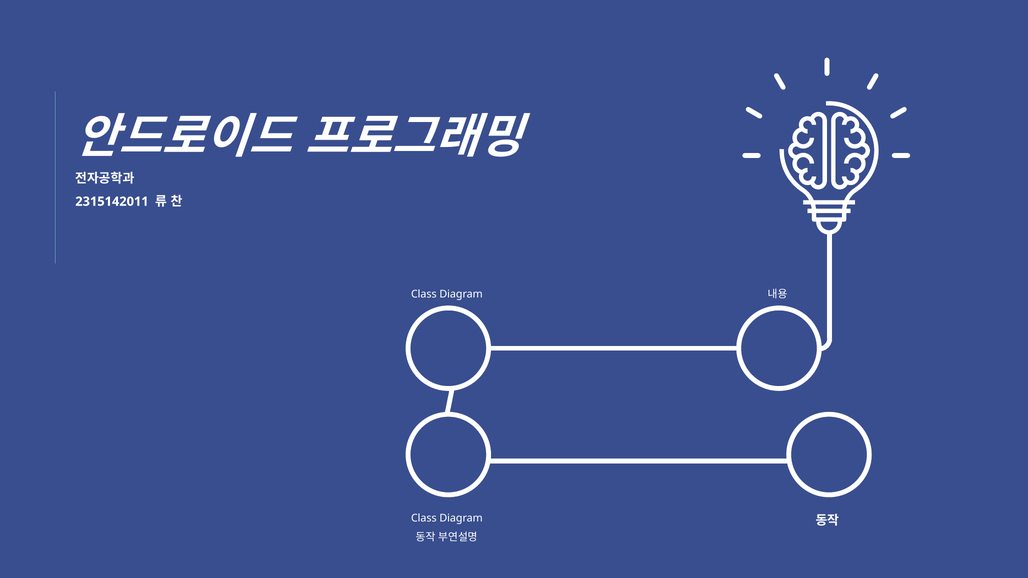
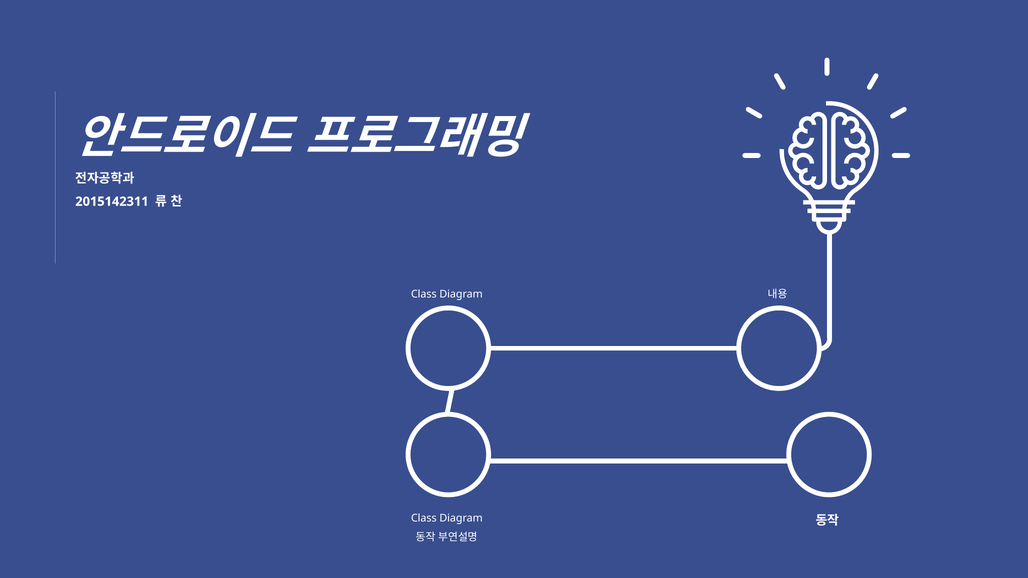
2315142011: 2315142011 -> 2015142311
